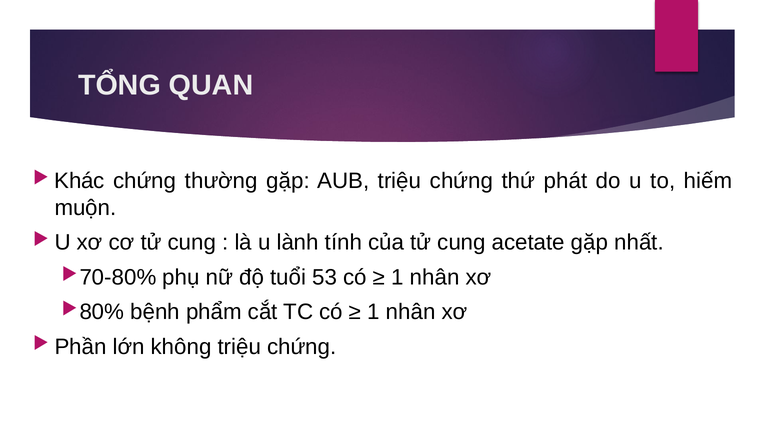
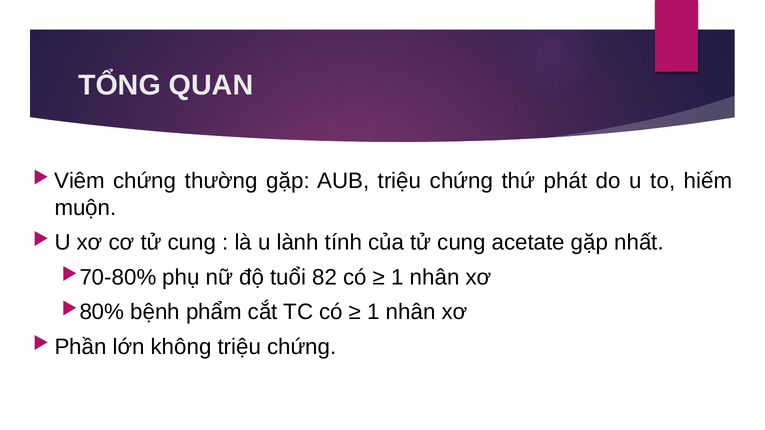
Khác: Khác -> Viêm
53: 53 -> 82
